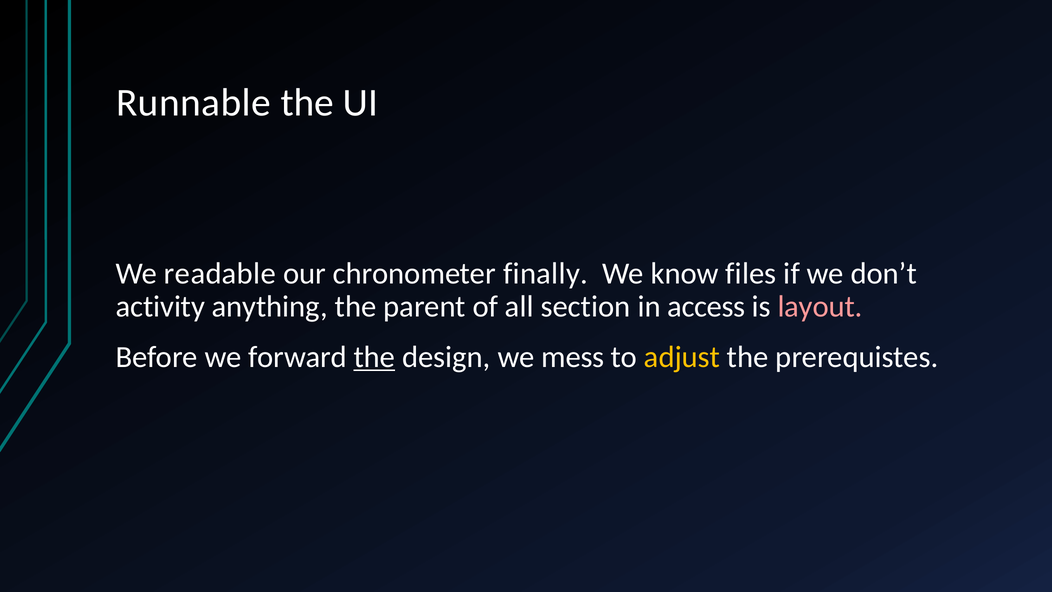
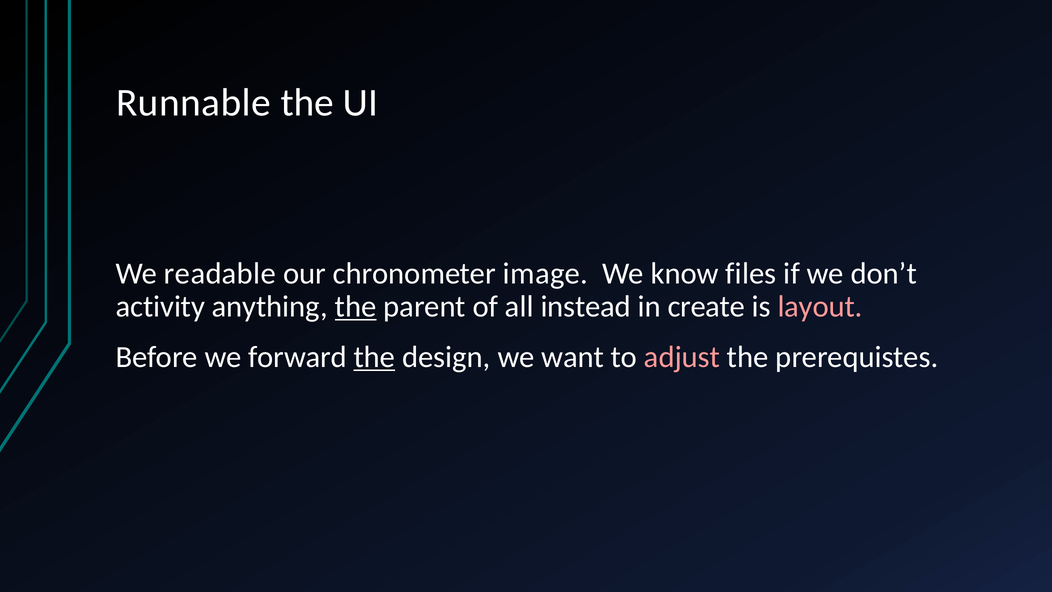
finally: finally -> image
the at (356, 306) underline: none -> present
section: section -> instead
access: access -> create
mess: mess -> want
adjust colour: yellow -> pink
